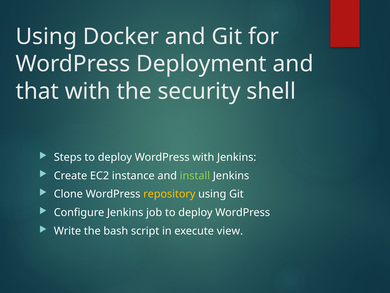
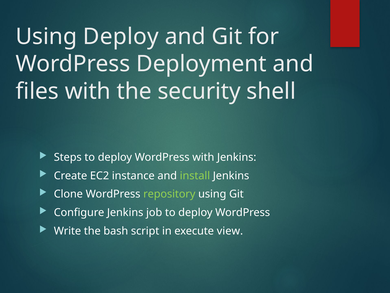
Using Docker: Docker -> Deploy
that: that -> files
repository colour: yellow -> light green
